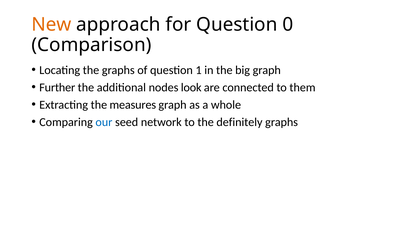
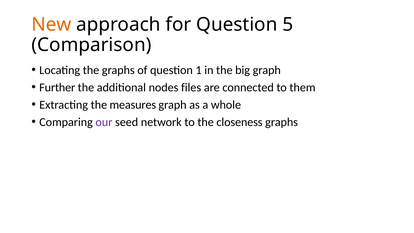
0: 0 -> 5
look: look -> files
our colour: blue -> purple
definitely: definitely -> closeness
